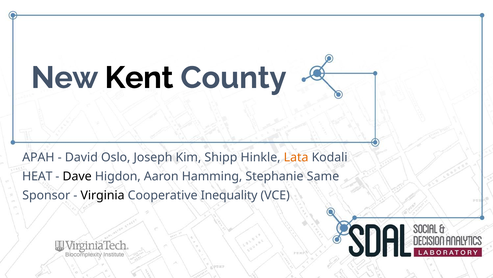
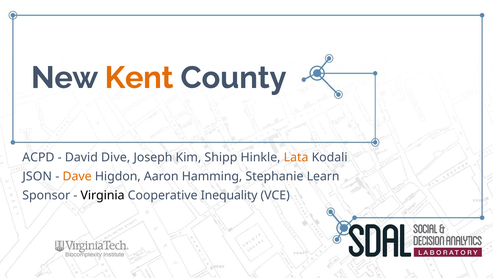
Kent colour: black -> orange
APAH: APAH -> ACPD
Oslo: Oslo -> Dive
HEAT: HEAT -> JSON
Dave colour: black -> orange
Same: Same -> Learn
